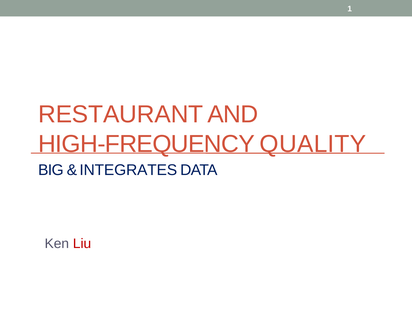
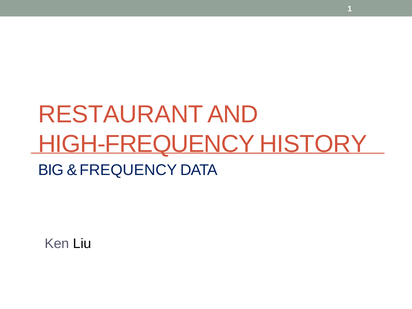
QUALITY: QUALITY -> HISTORY
INTEGRATES: INTEGRATES -> FREQUENCY
Liu colour: red -> black
